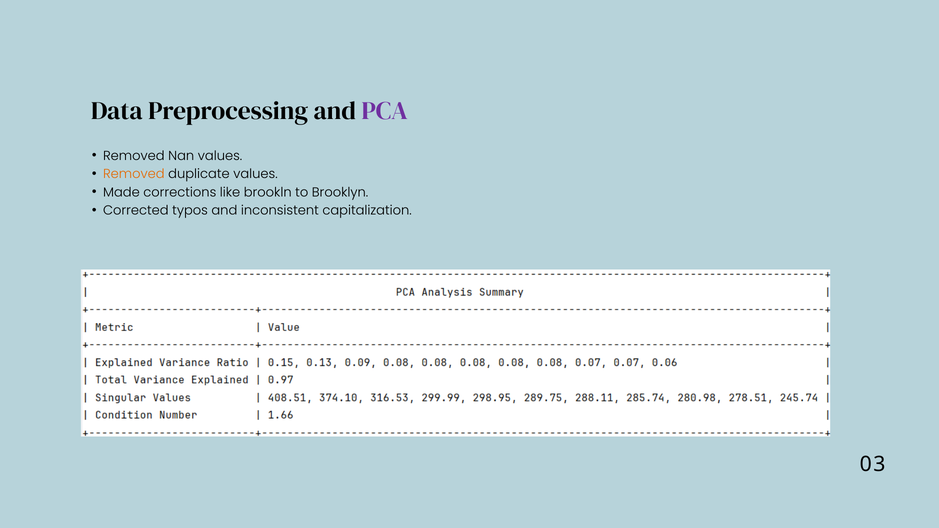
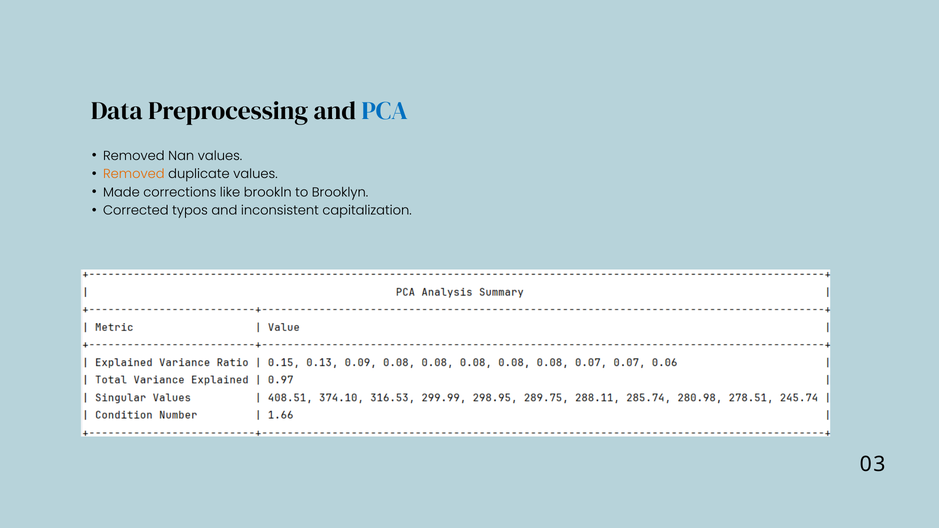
PCA colour: purple -> blue
